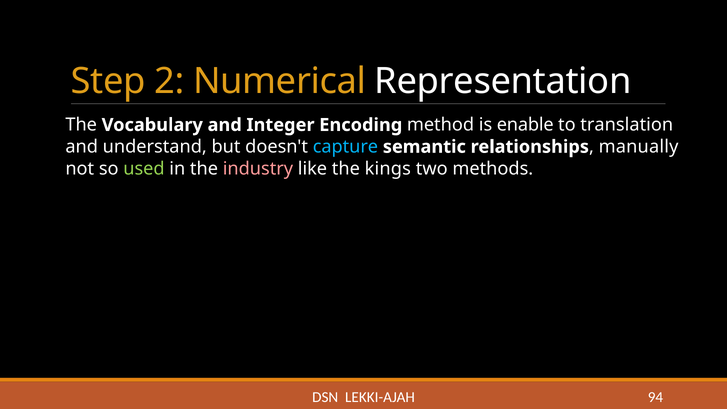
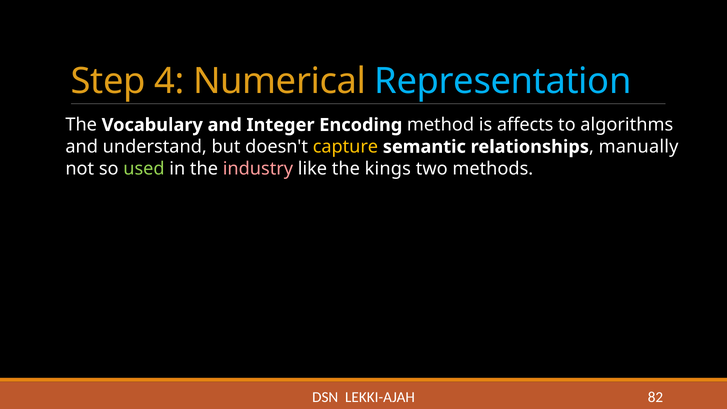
2: 2 -> 4
Representation colour: white -> light blue
enable: enable -> affects
translation: translation -> algorithms
capture colour: light blue -> yellow
94: 94 -> 82
